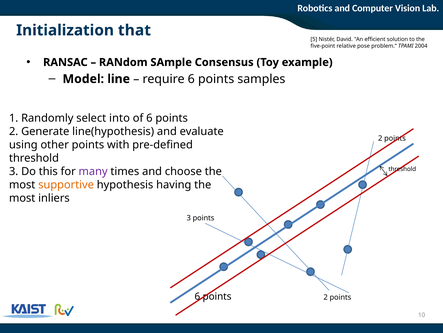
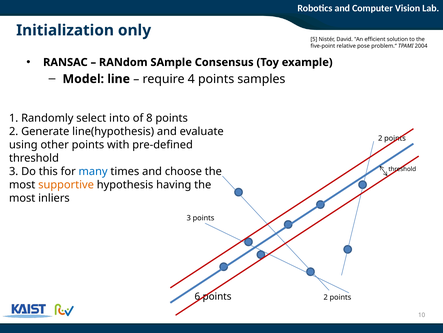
that: that -> only
require 6: 6 -> 4
of 6: 6 -> 8
many colour: purple -> blue
